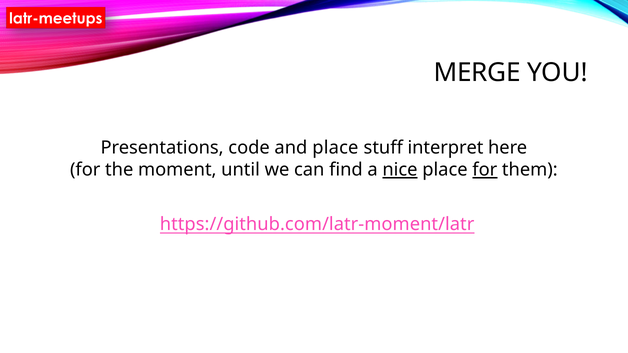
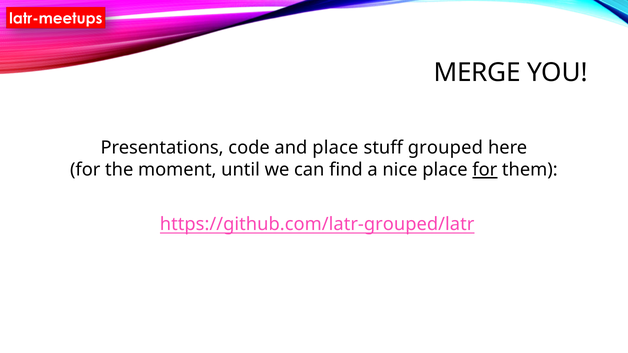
interpret: interpret -> grouped
nice underline: present -> none
https://github.com/latr-moment/latr: https://github.com/latr-moment/latr -> https://github.com/latr-grouped/latr
